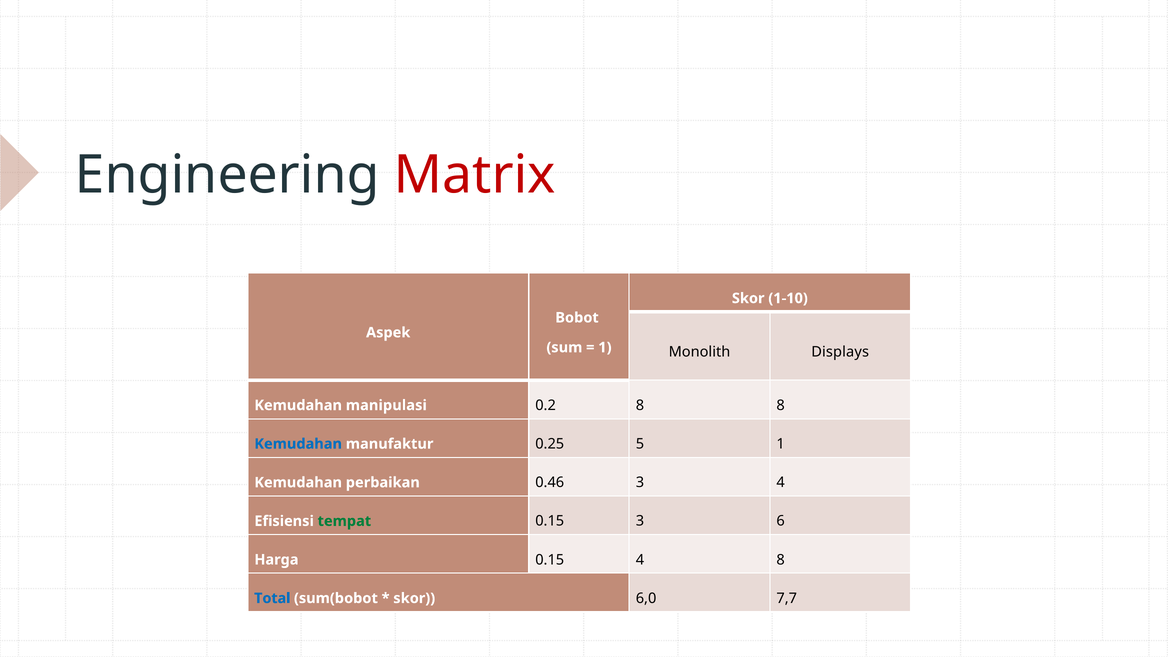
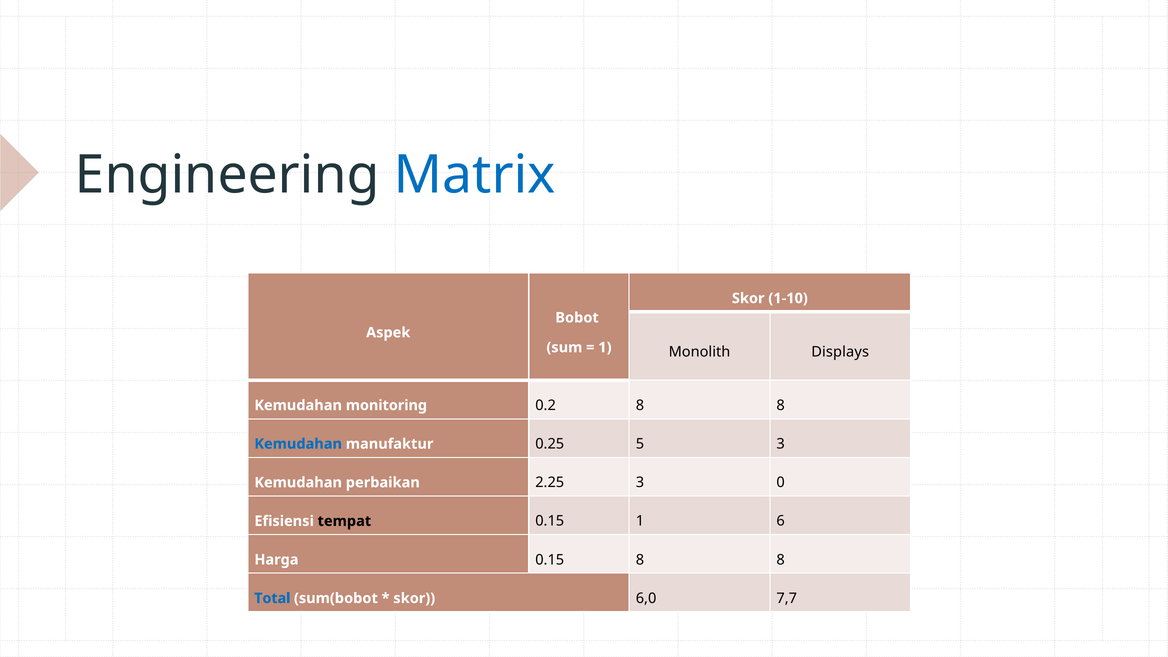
Matrix colour: red -> blue
manipulasi: manipulasi -> monitoring
5 1: 1 -> 3
0.46: 0.46 -> 2.25
3 4: 4 -> 0
tempat colour: green -> black
0.15 3: 3 -> 1
0.15 4: 4 -> 8
